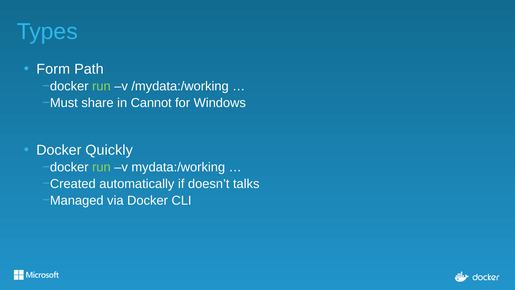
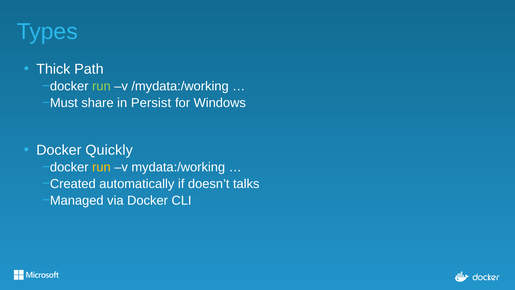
Form: Form -> Thick
Cannot: Cannot -> Persist
run at (101, 167) colour: light green -> yellow
